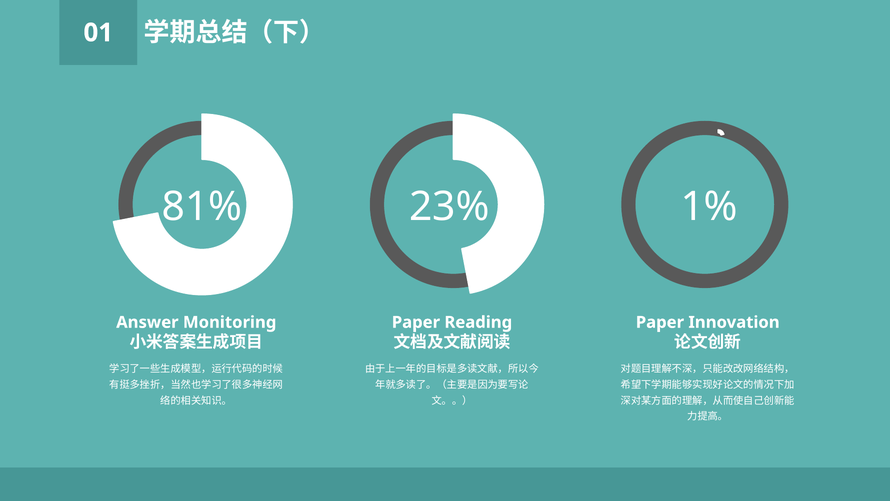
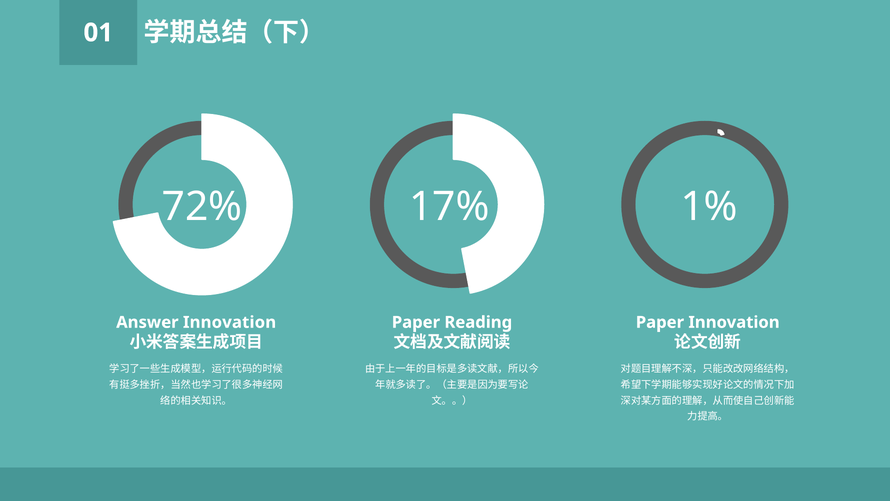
81%: 81% -> 72%
23%: 23% -> 17%
Answer Monitoring: Monitoring -> Innovation
